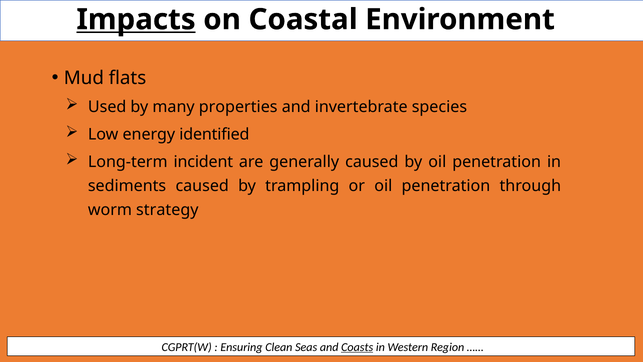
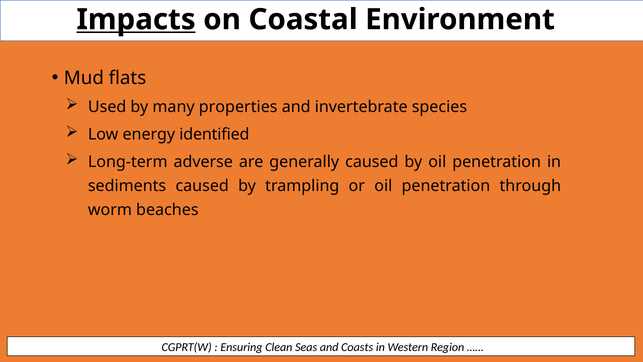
incident: incident -> adverse
strategy: strategy -> beaches
Coasts underline: present -> none
